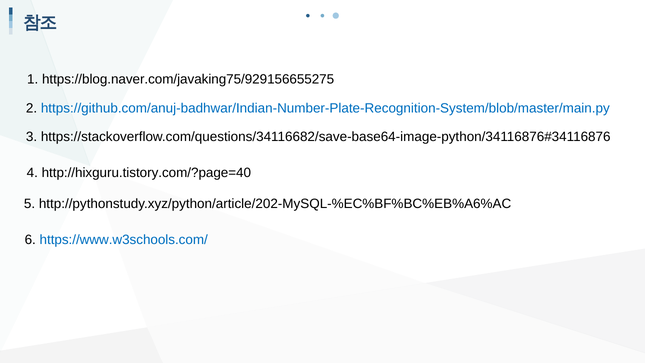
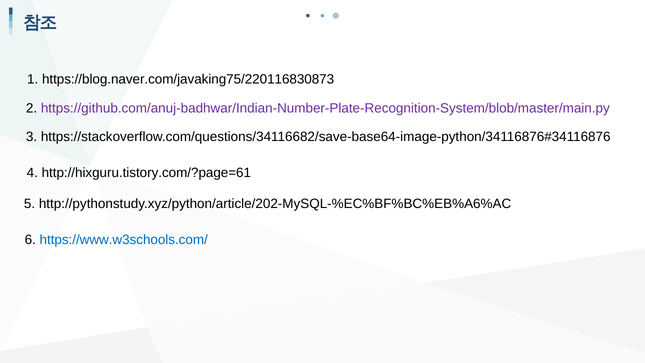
https://blog.naver.com/javaking75/929156655275: https://blog.naver.com/javaking75/929156655275 -> https://blog.naver.com/javaking75/220116830873
https://github.com/anuj-badhwar/Indian-Number-Plate-Recognition-System/blob/master/main.py colour: blue -> purple
http://hixguru.tistory.com/?page=40: http://hixguru.tistory.com/?page=40 -> http://hixguru.tistory.com/?page=61
